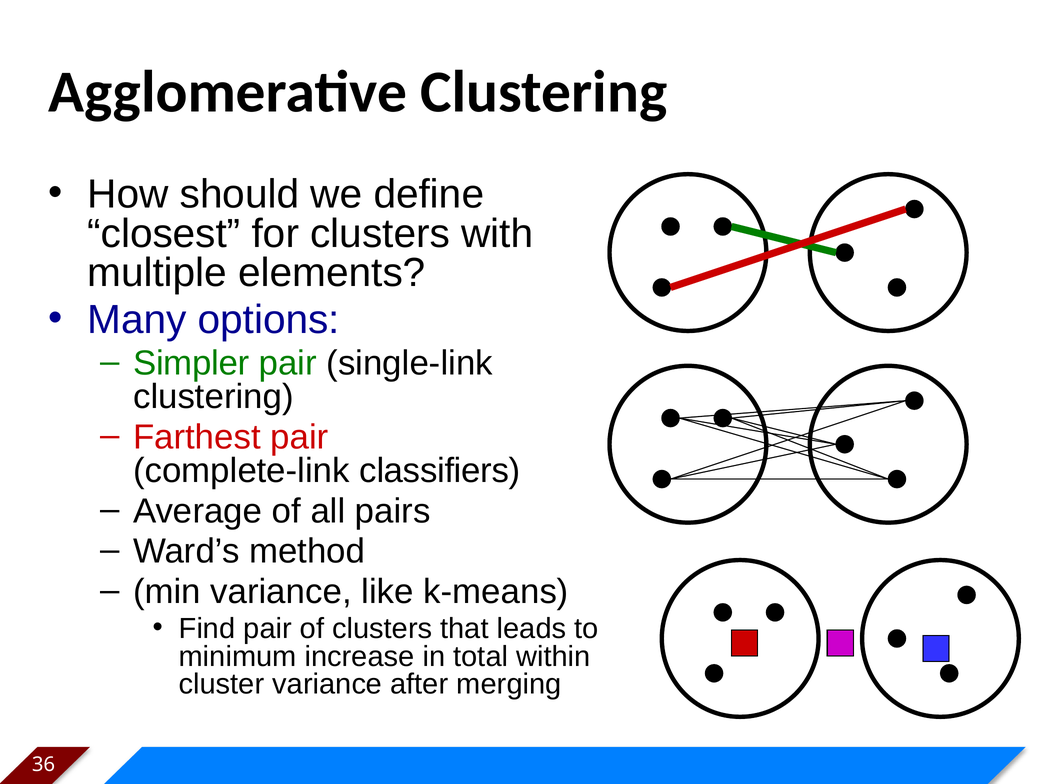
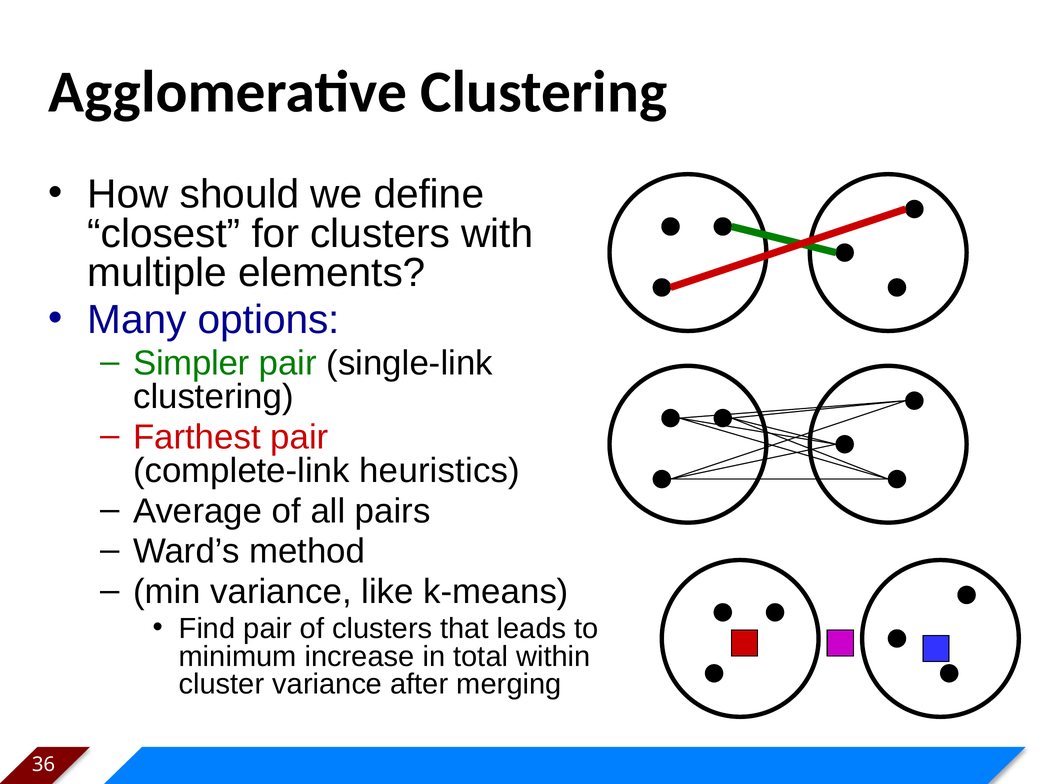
classifiers: classifiers -> heuristics
